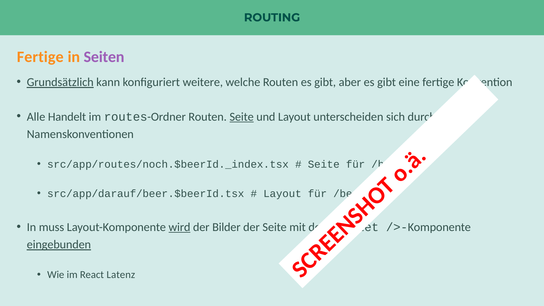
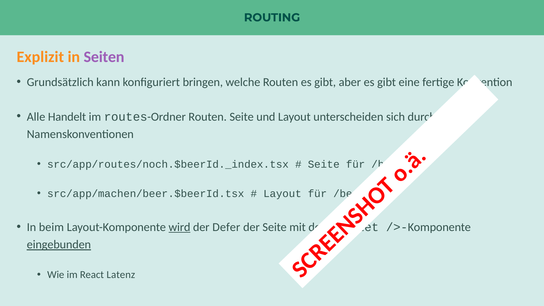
Fertige at (40, 57): Fertige -> Explizit
Grundsätzlich underline: present -> none
weitere: weitere -> bringen
Seite at (242, 117) underline: present -> none
src/app/darauf/beer.$beerId.tsx: src/app/darauf/beer.$beerId.tsx -> src/app/machen/beer.$beerId.tsx
muss: muss -> beim
Bilder: Bilder -> Defer
